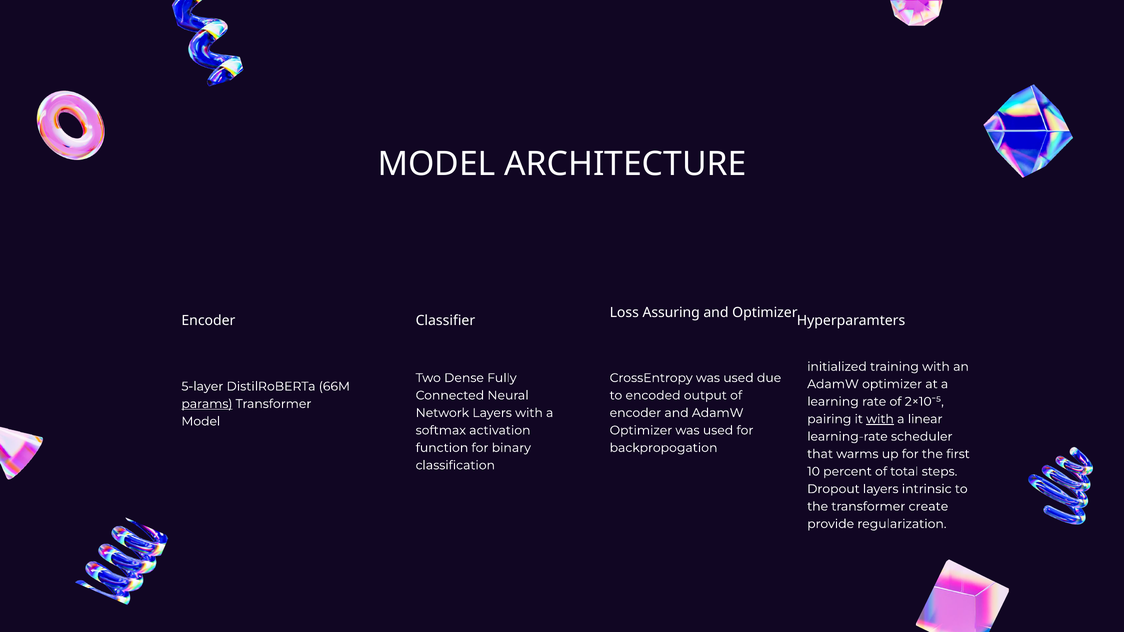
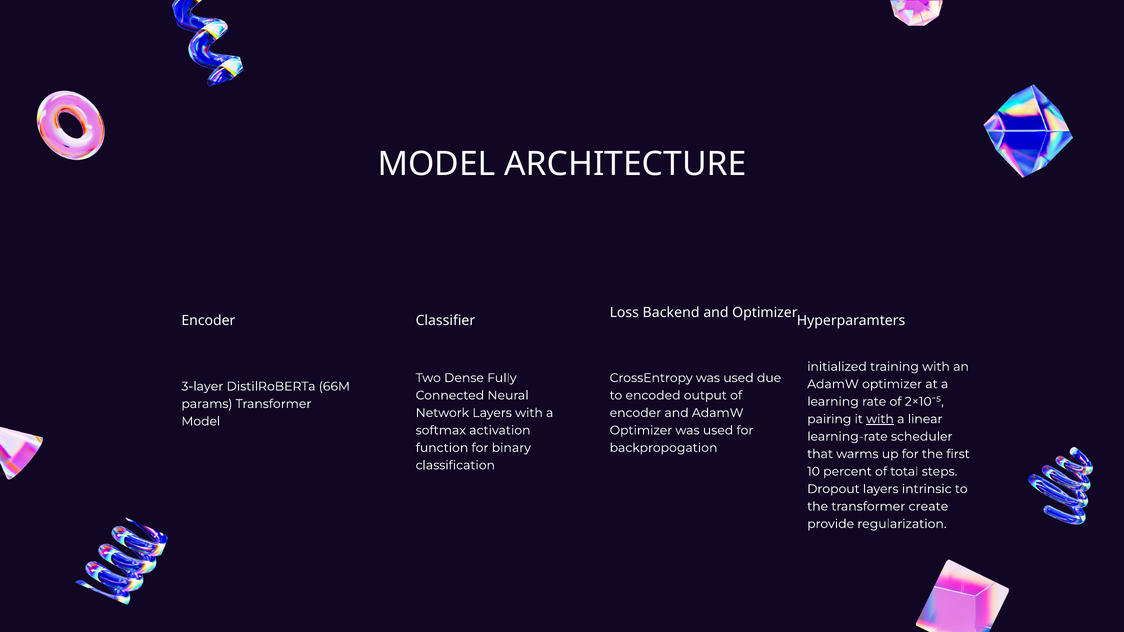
Assuring: Assuring -> Backend
5‑layer: 5‑layer -> 3‑layer
params underline: present -> none
